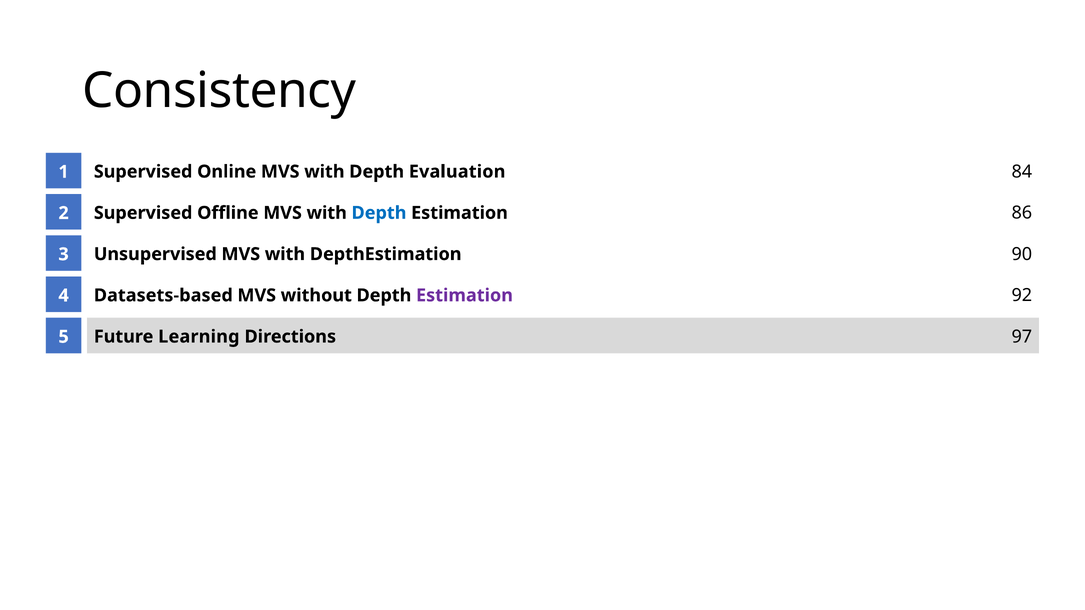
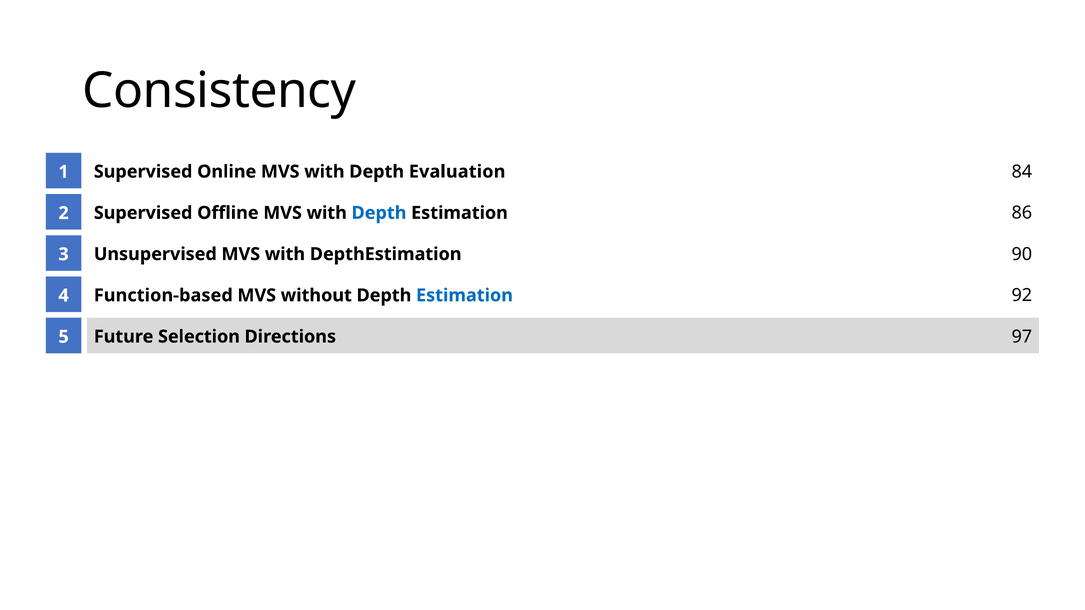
Datasets-based: Datasets-based -> Function-based
Estimation at (464, 296) colour: purple -> blue
Learning: Learning -> Selection
